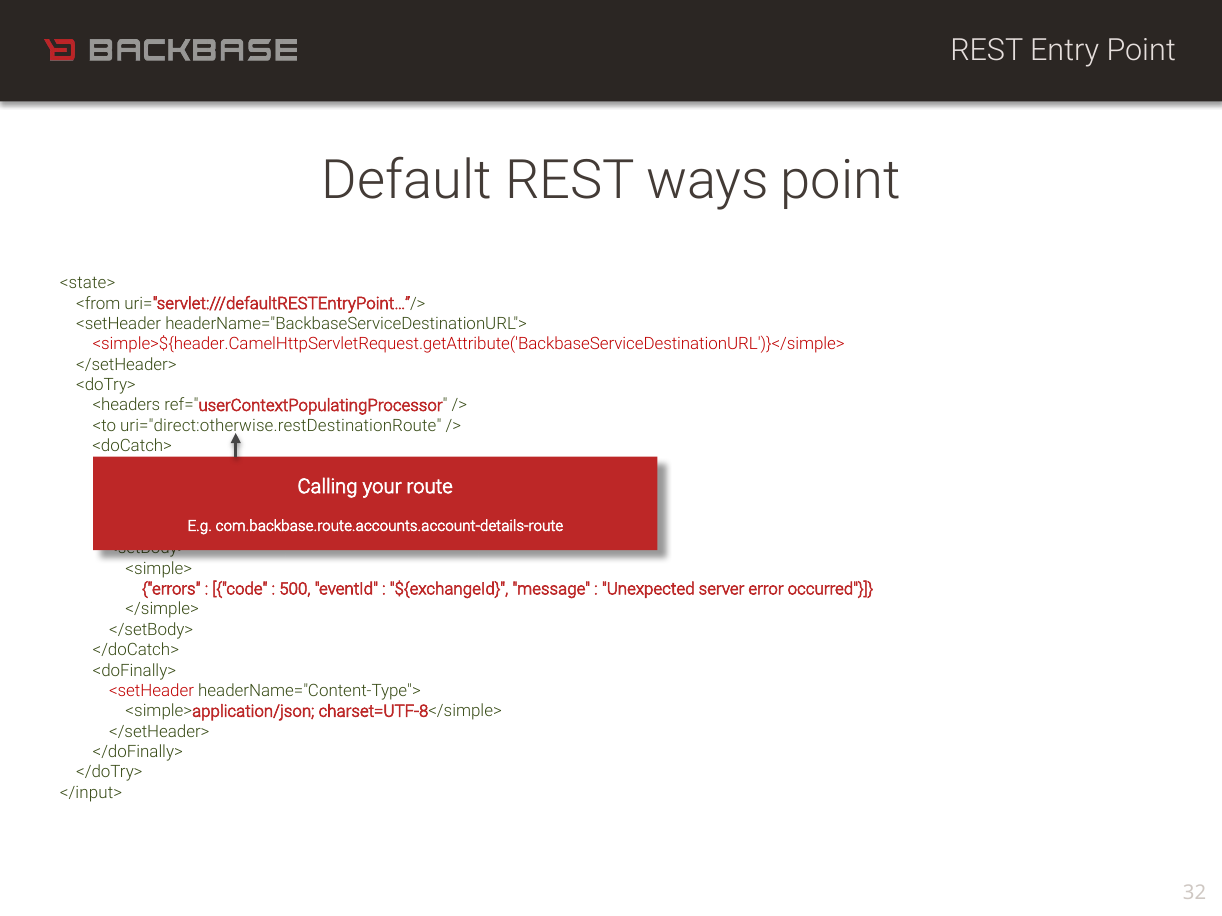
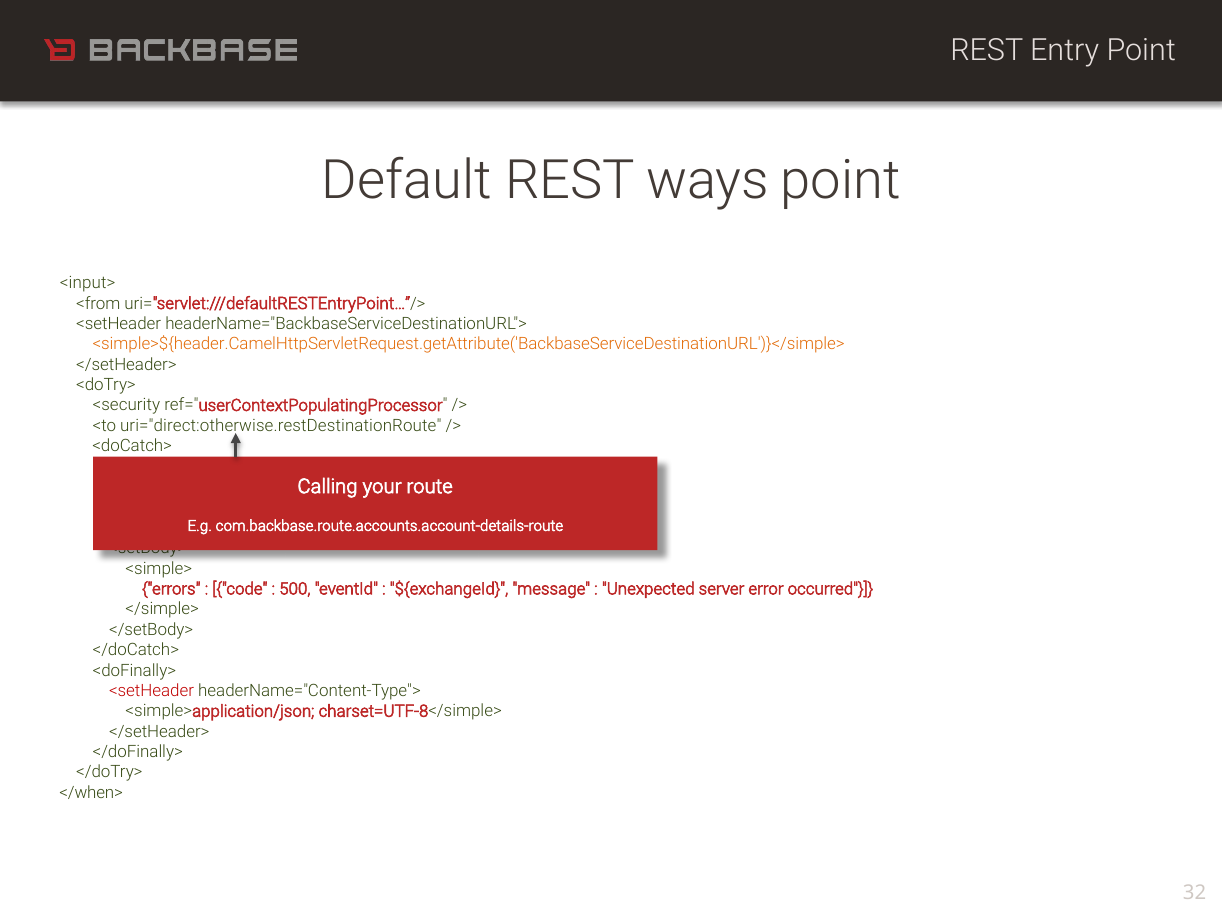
<state>: <state> -> <input>
<simple>${header.CamelHttpServletRequest.getAttribute('BackbaseServiceDestinationURL')}</simple> colour: red -> orange
<headers: <headers -> <security
</input>: </input> -> </when>
